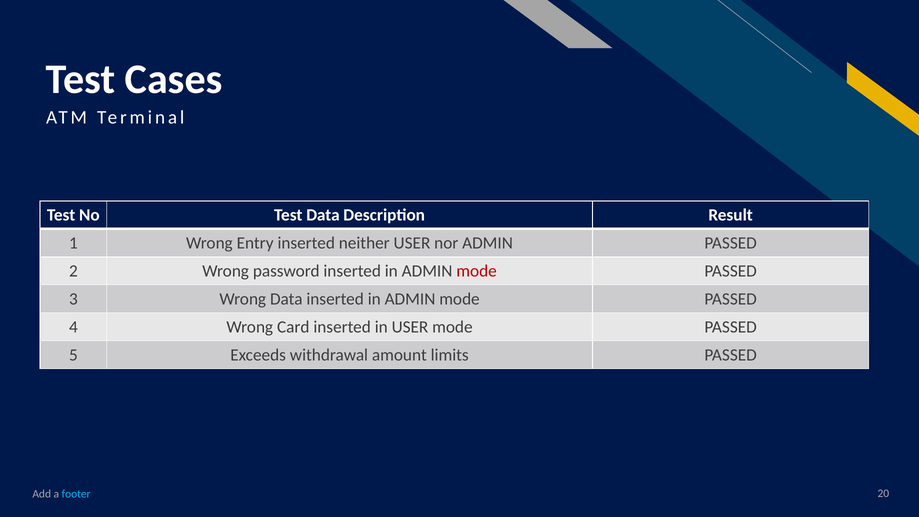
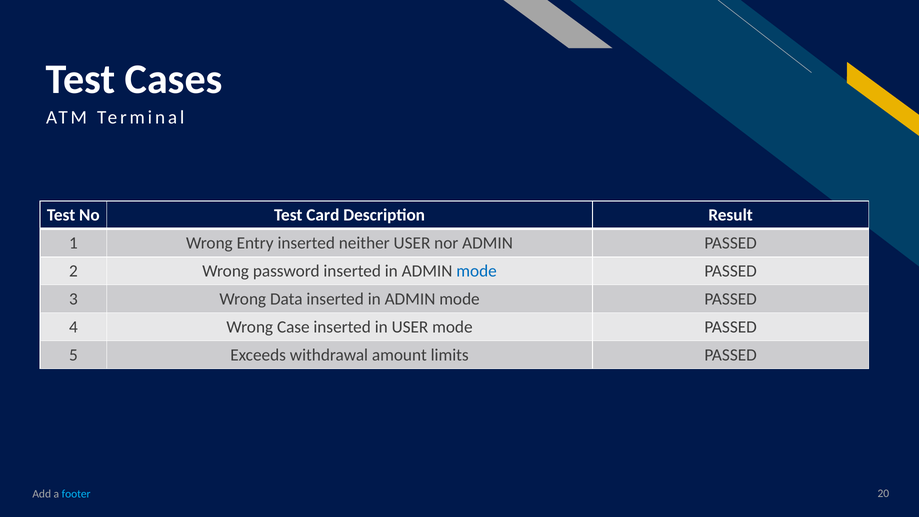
Test Data: Data -> Card
mode at (477, 271) colour: red -> blue
Card: Card -> Case
